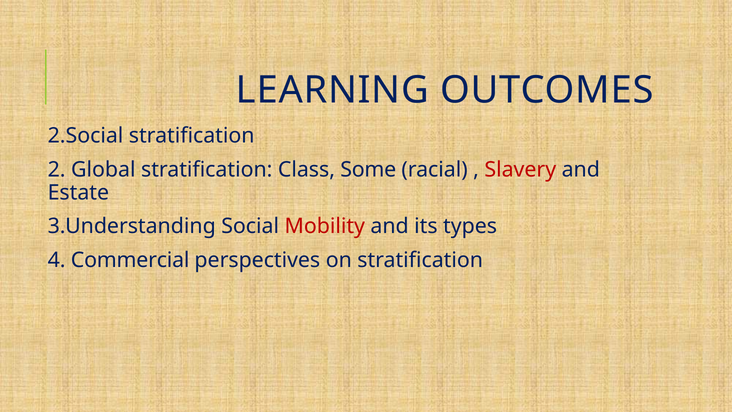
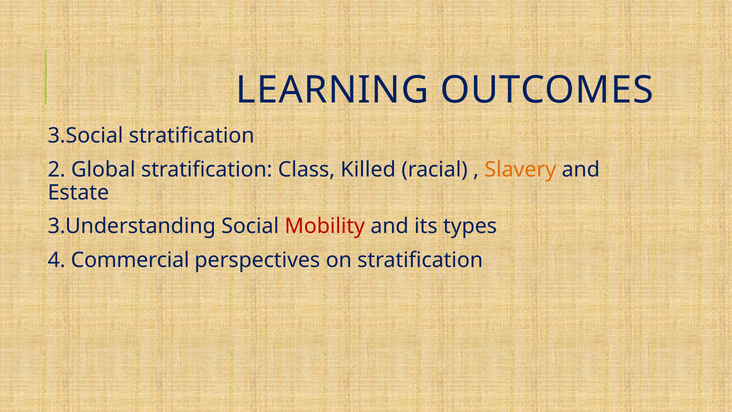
2.Social: 2.Social -> 3.Social
Some: Some -> Killed
Slavery colour: red -> orange
